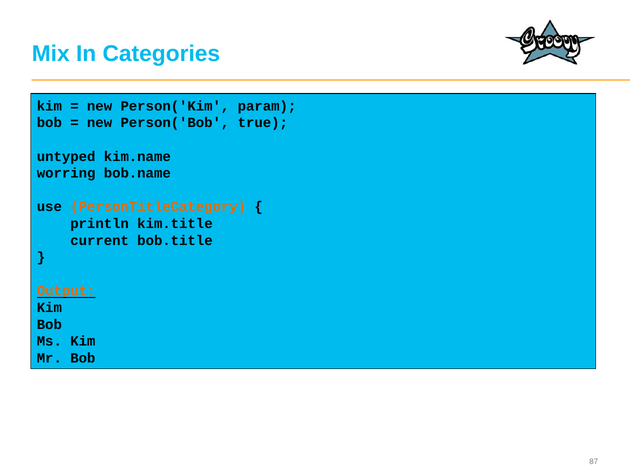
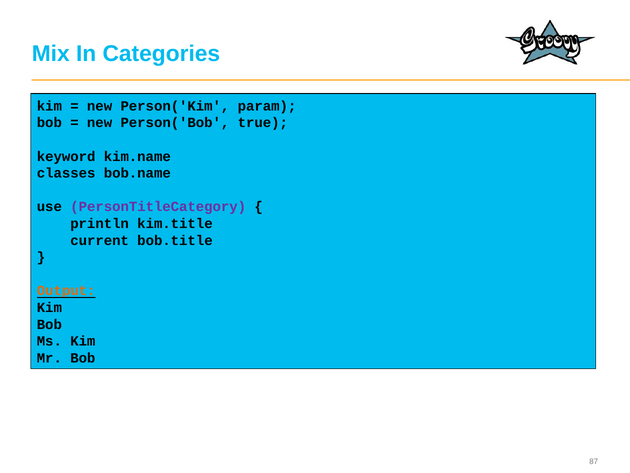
untyped: untyped -> keyword
worring: worring -> classes
PersonTitleCategory colour: orange -> purple
